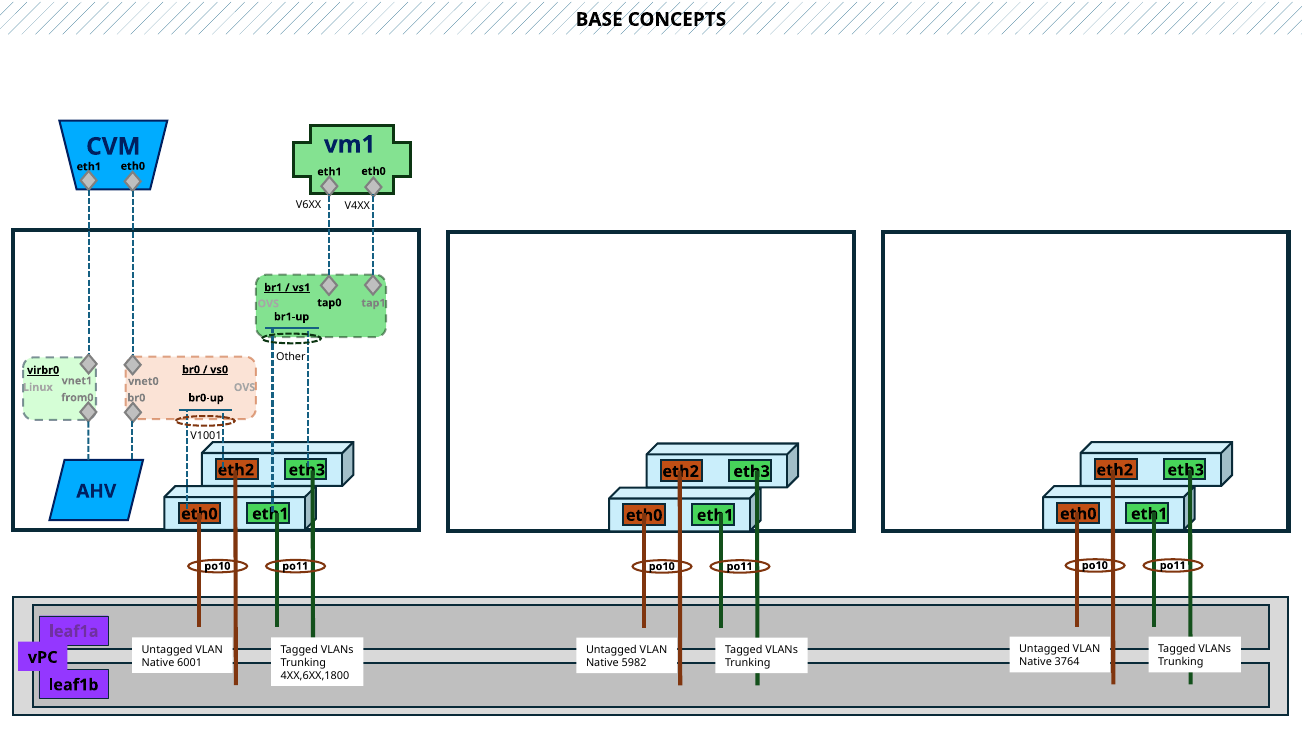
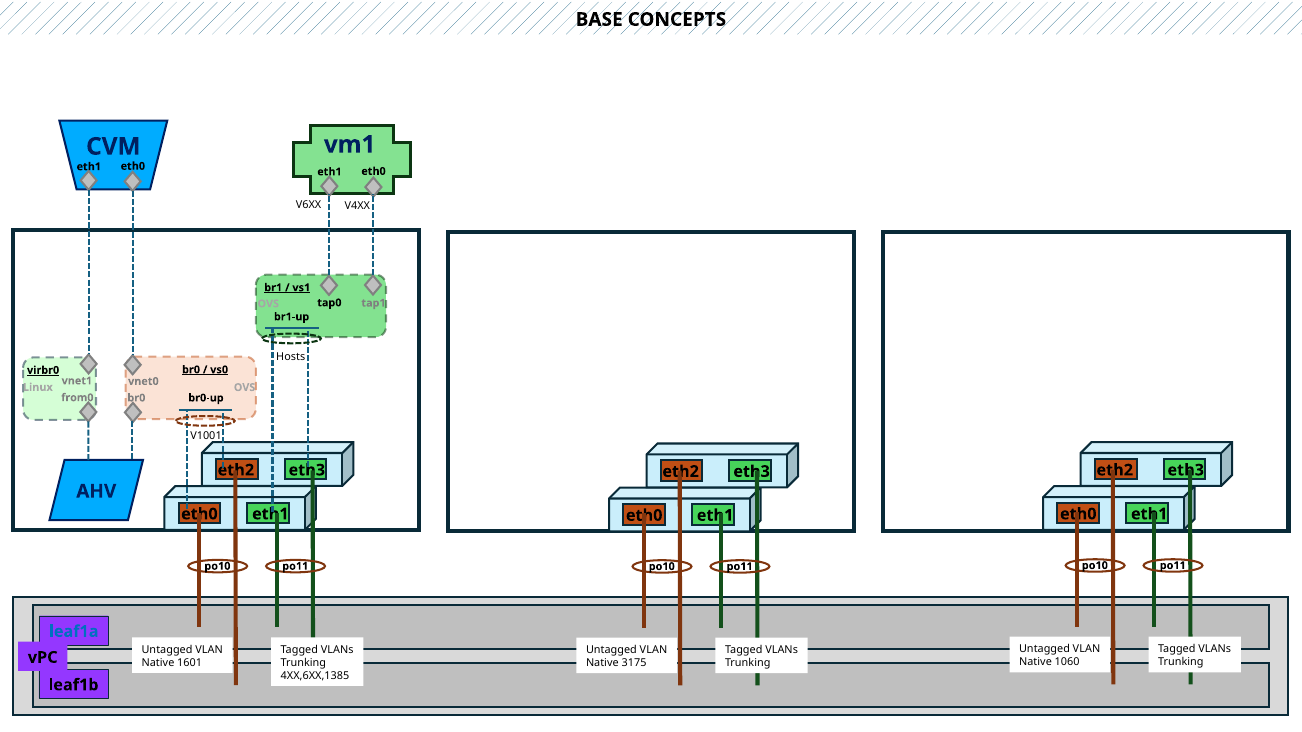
Other: Other -> Hosts
leaf1a colour: purple -> blue
3764: 3764 -> 1060
6001: 6001 -> 1601
5982: 5982 -> 3175
4XX,6XX,1800: 4XX,6XX,1800 -> 4XX,6XX,1385
